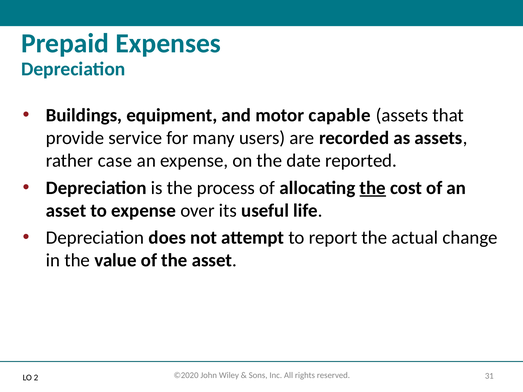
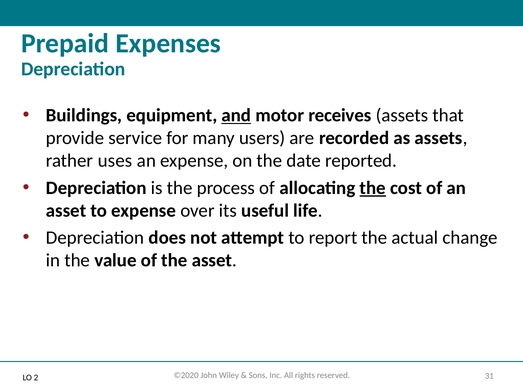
and underline: none -> present
capable: capable -> receives
case: case -> uses
